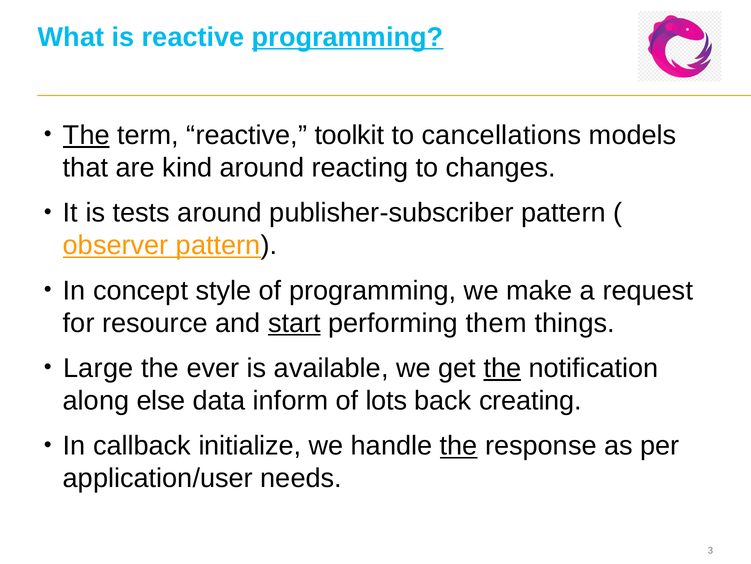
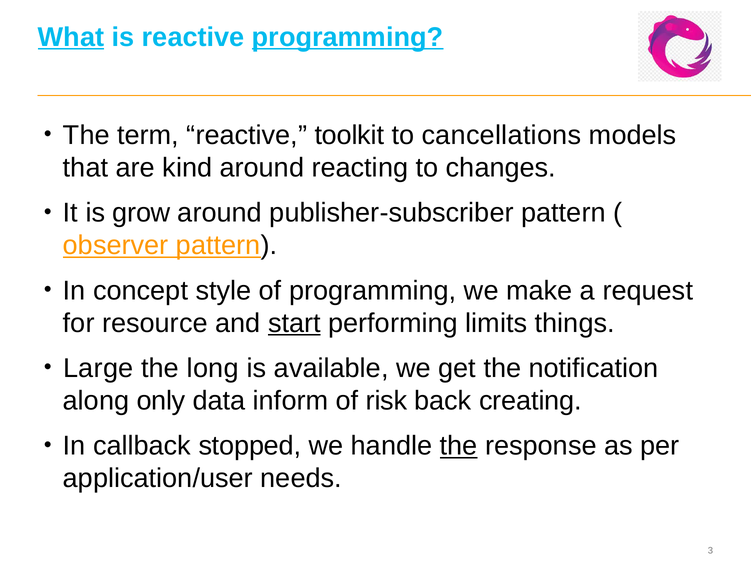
What underline: none -> present
The at (86, 135) underline: present -> none
tests: tests -> grow
them: them -> limits
ever: ever -> long
the at (502, 368) underline: present -> none
else: else -> only
lots: lots -> risk
initialize: initialize -> stopped
